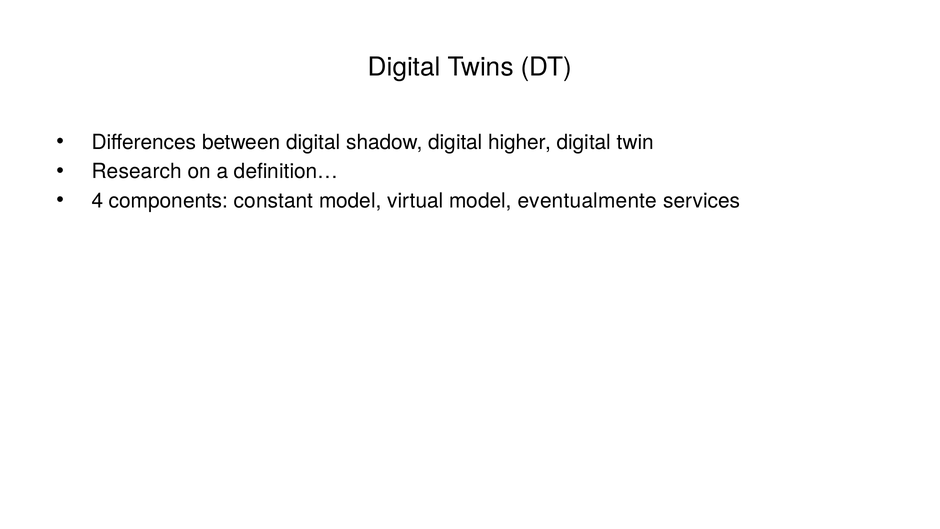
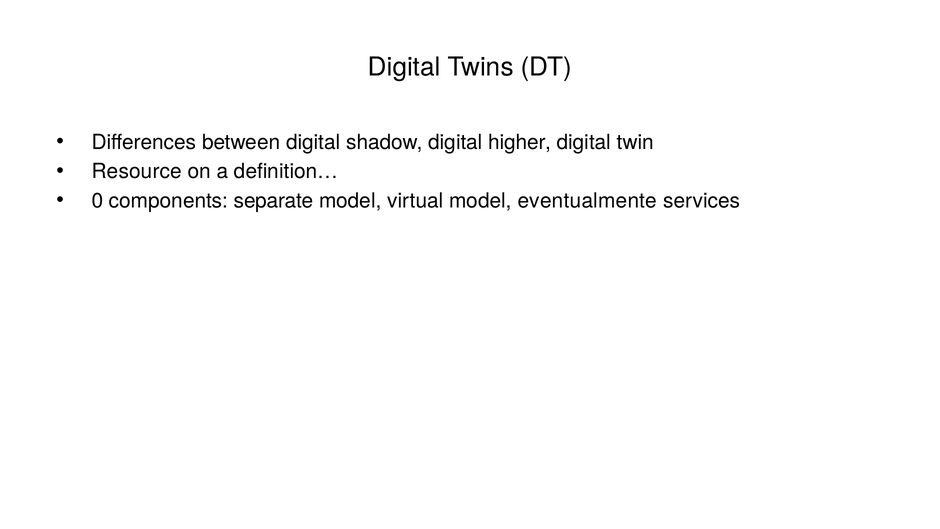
Research: Research -> Resource
4: 4 -> 0
constant: constant -> separate
